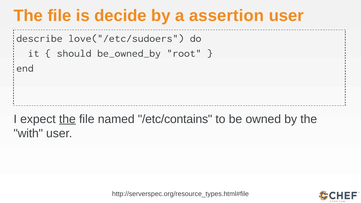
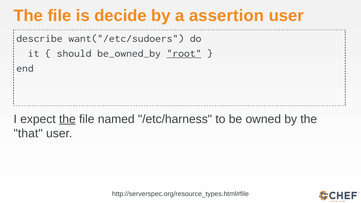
love("/etc/sudoers: love("/etc/sudoers -> want("/etc/sudoers
root underline: none -> present
/etc/contains: /etc/contains -> /etc/harness
with: with -> that
